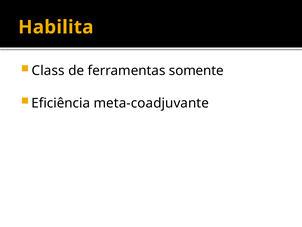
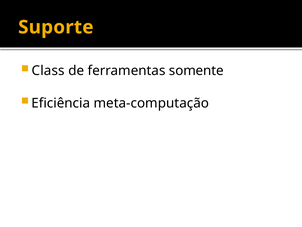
Habilita: Habilita -> Suporte
meta-coadjuvante: meta-coadjuvante -> meta-computação
